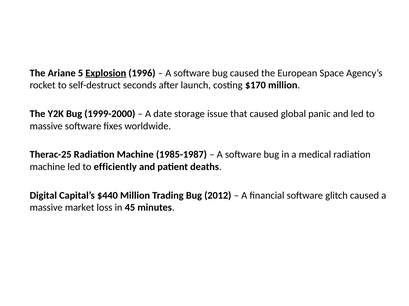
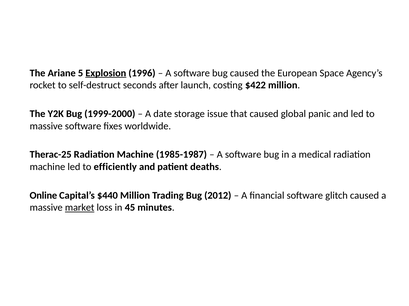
$170: $170 -> $422
Digital: Digital -> Online
market underline: none -> present
